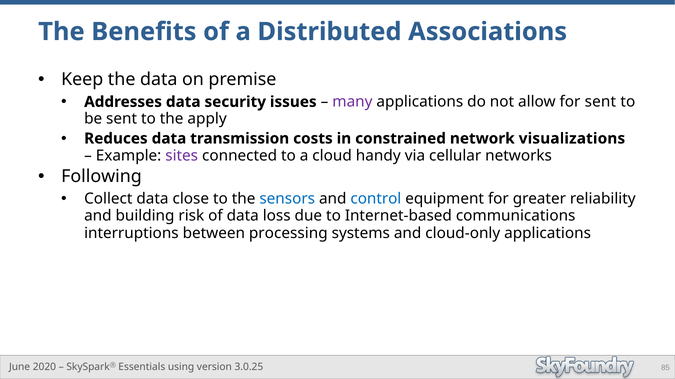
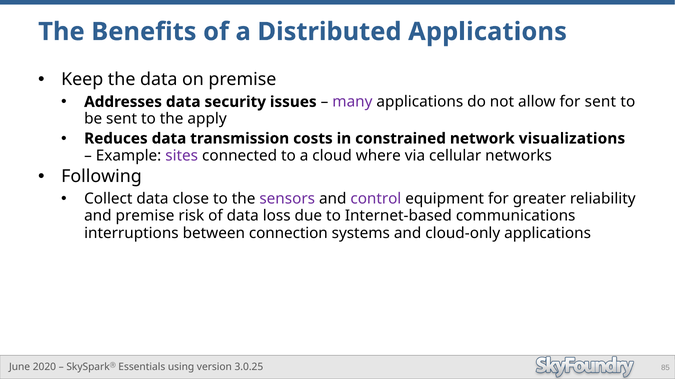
Distributed Associations: Associations -> Applications
handy: handy -> where
sensors colour: blue -> purple
control colour: blue -> purple
and building: building -> premise
processing: processing -> connection
